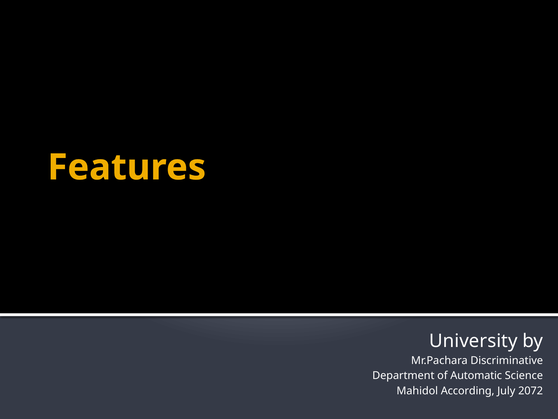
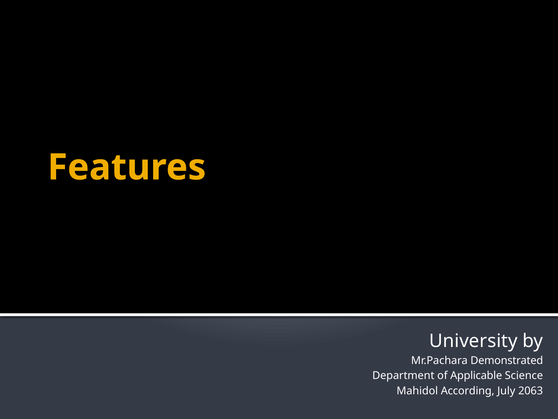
Discriminative: Discriminative -> Demonstrated
Automatic: Automatic -> Applicable
2072: 2072 -> 2063
